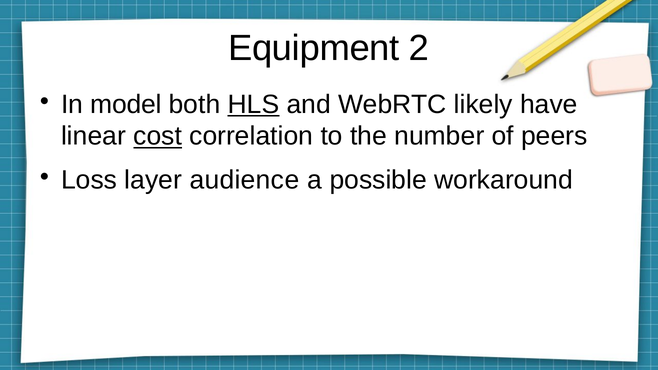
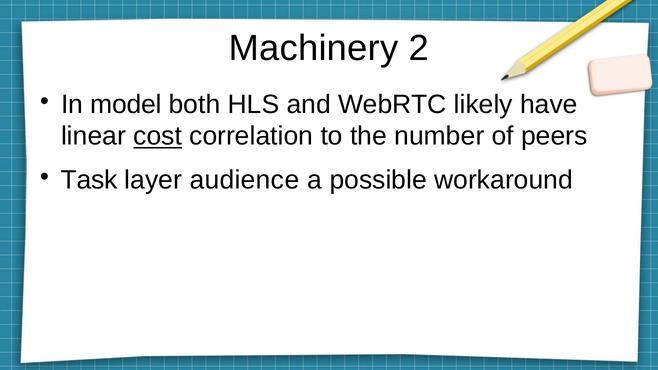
Equipment: Equipment -> Machinery
HLS underline: present -> none
Loss: Loss -> Task
